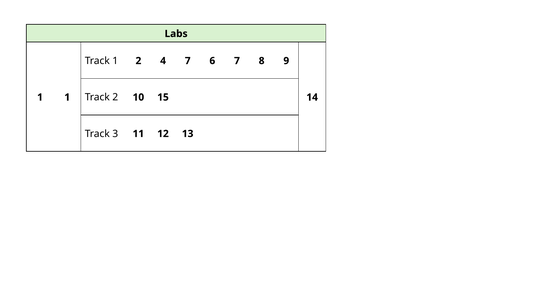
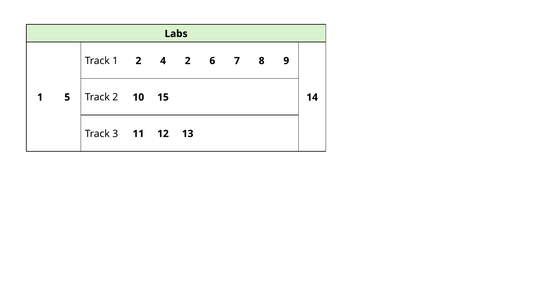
4 7: 7 -> 2
1 1: 1 -> 5
